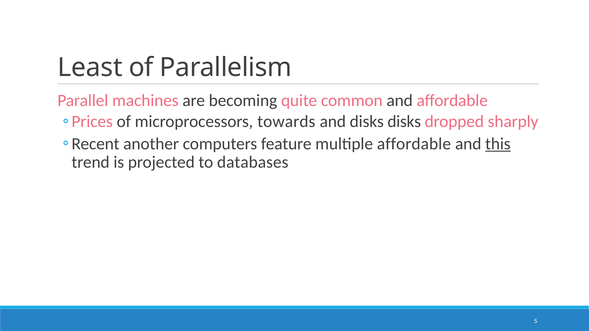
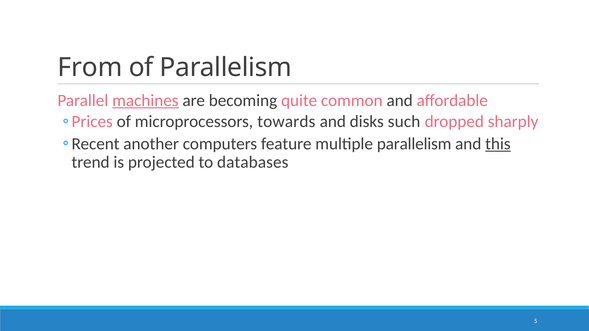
Least: Least -> From
machines underline: none -> present
disks disks: disks -> such
multiple affordable: affordable -> parallelism
